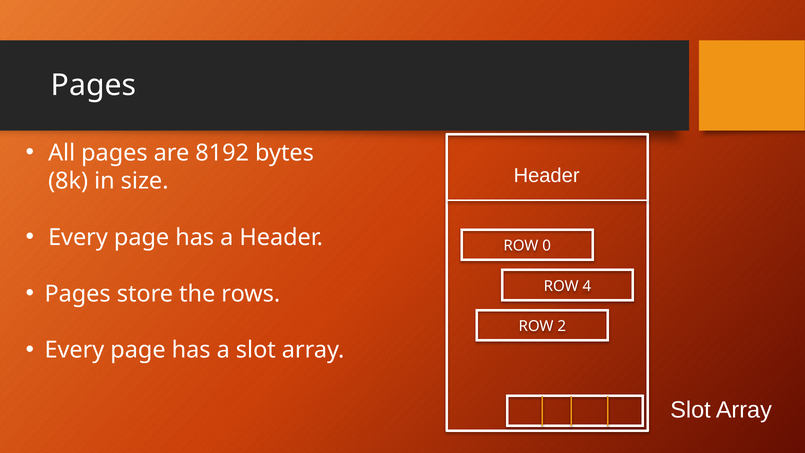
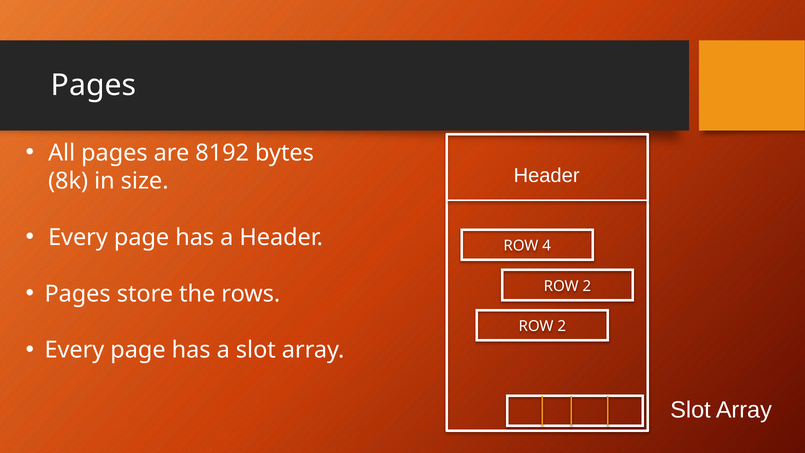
0: 0 -> 4
4 at (587, 286): 4 -> 2
